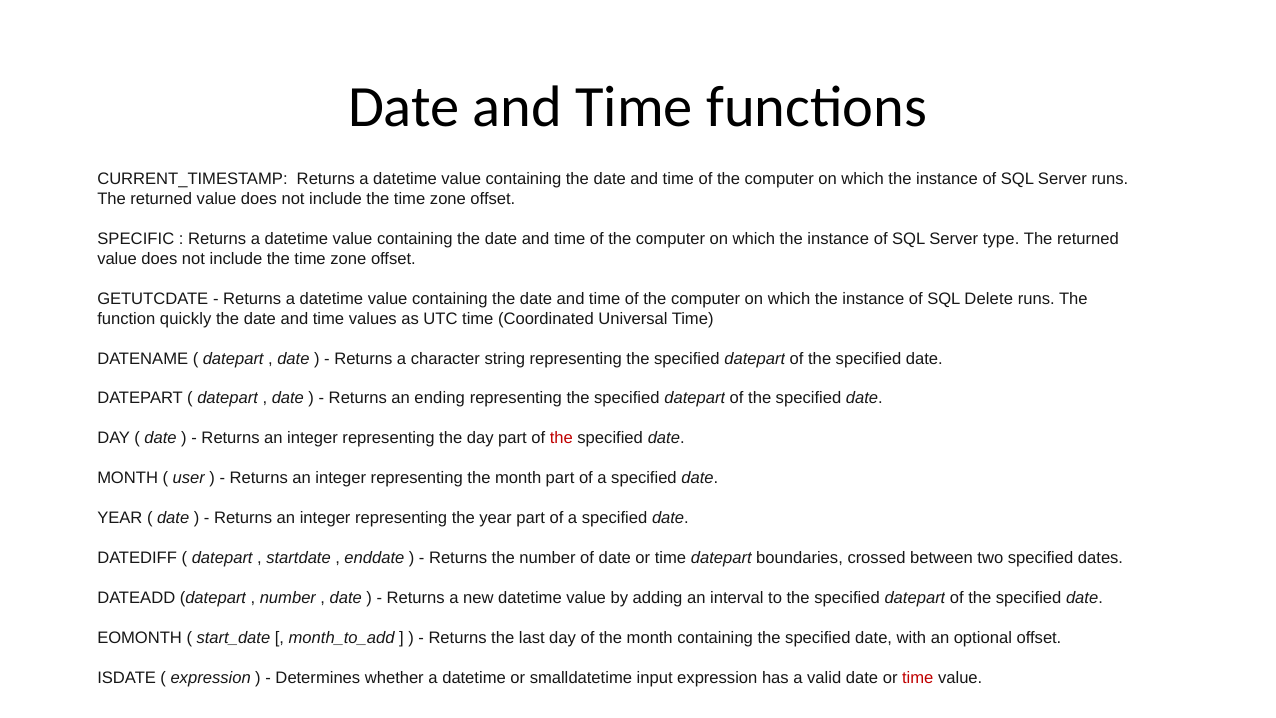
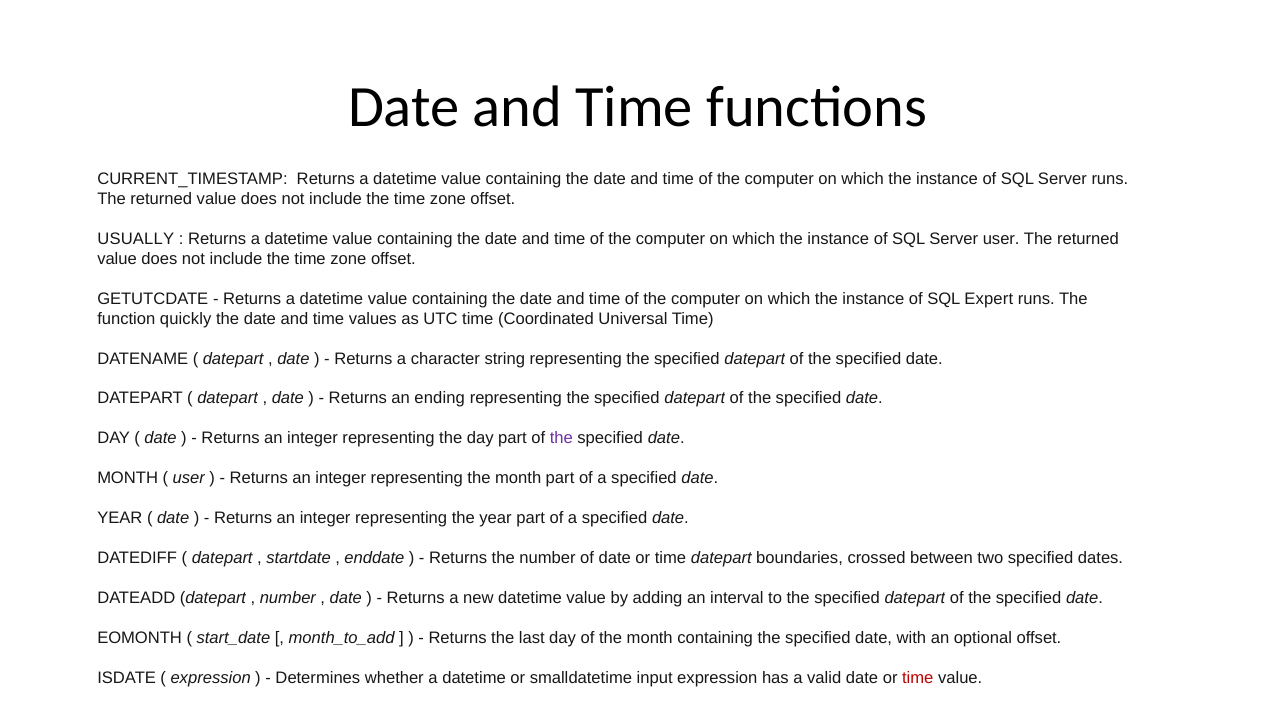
SPECIFIC: SPECIFIC -> USUALLY
Server type: type -> user
Delete: Delete -> Expert
the at (561, 438) colour: red -> purple
